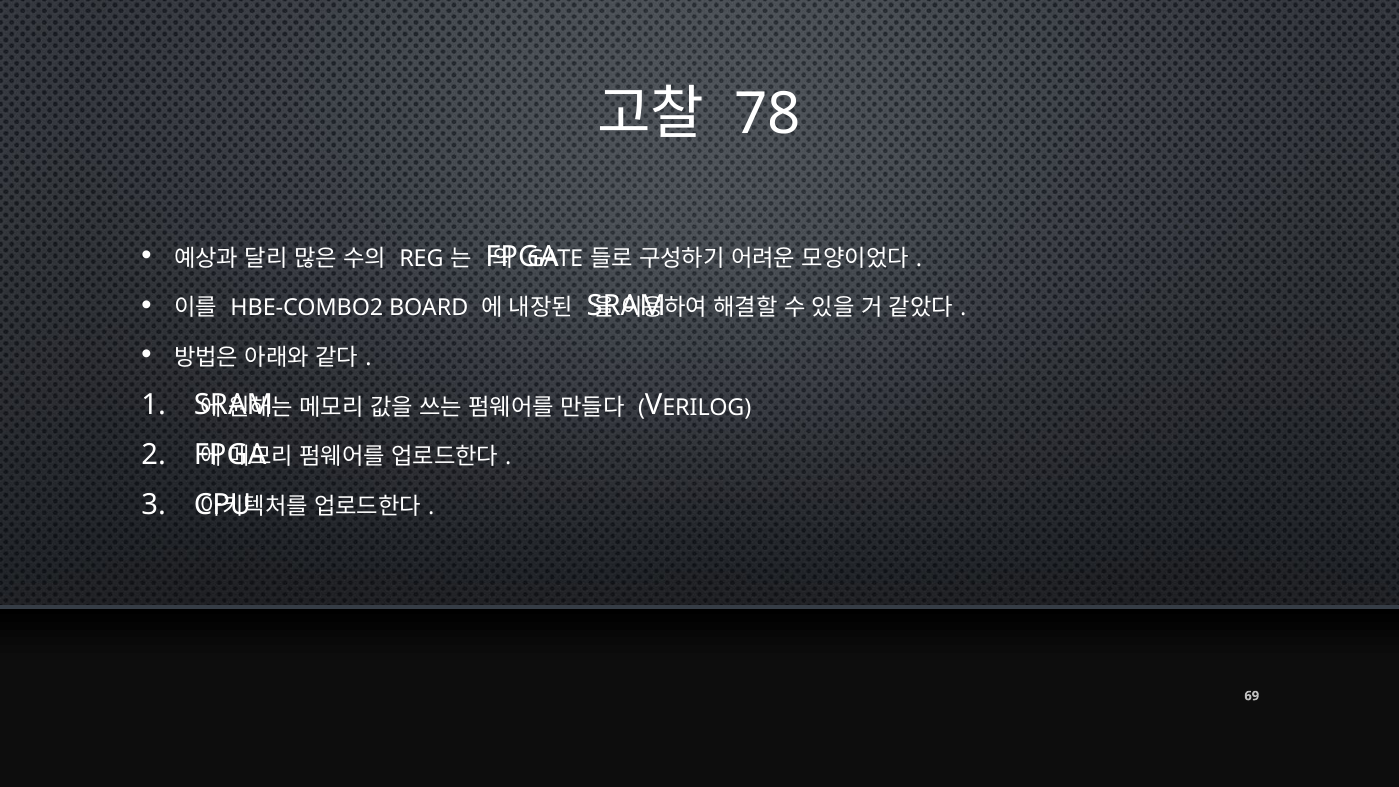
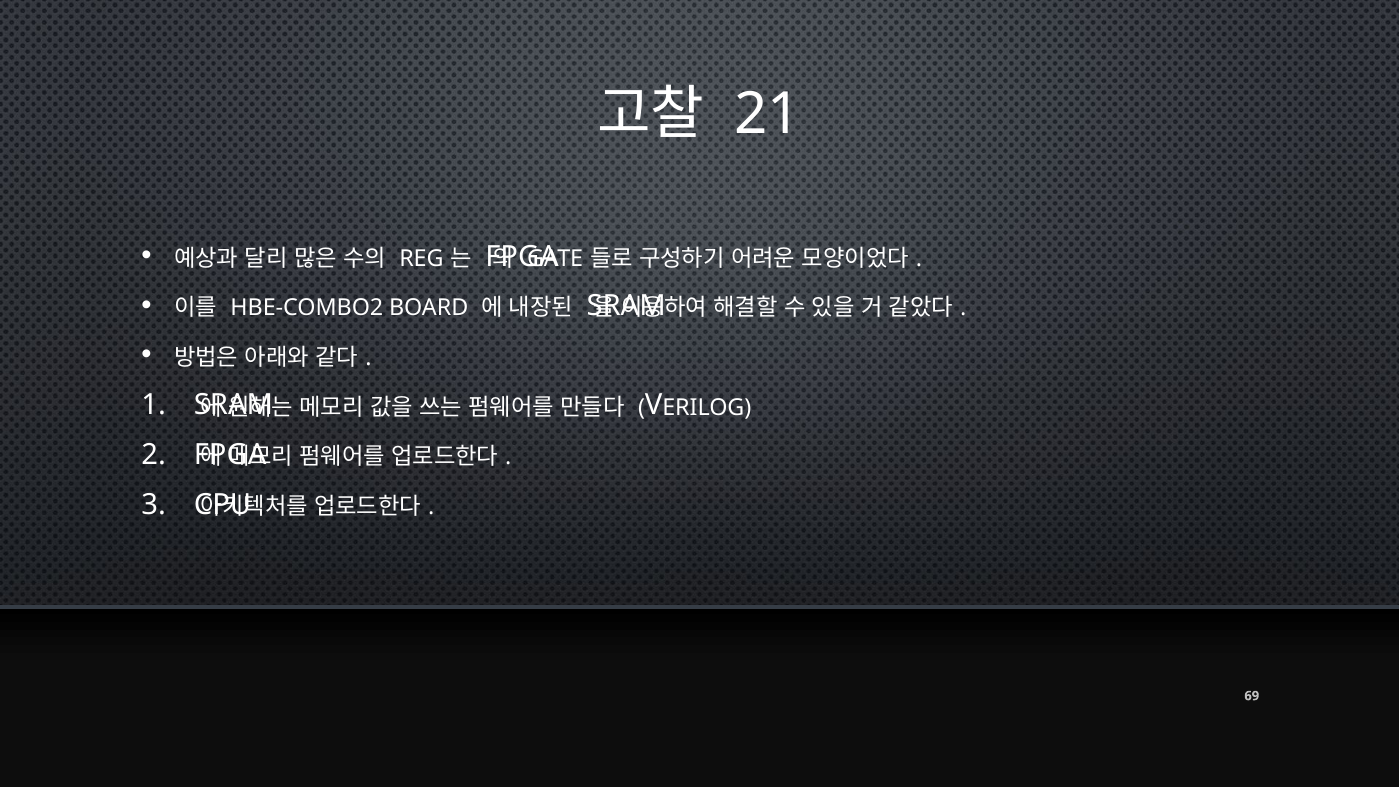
78: 78 -> 21
